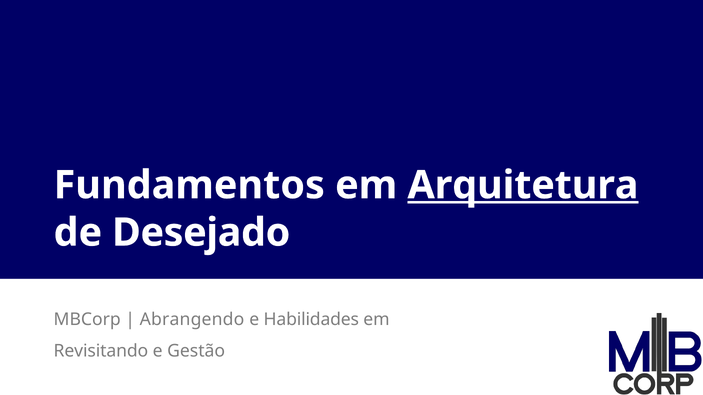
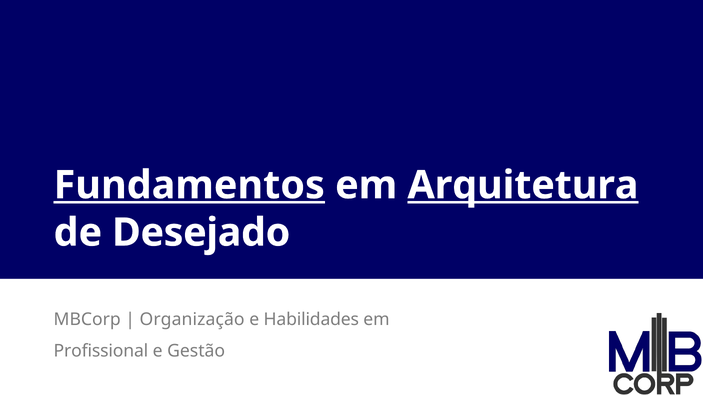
Fundamentos underline: none -> present
Abrangendo: Abrangendo -> Organização
Revisitando at (101, 351): Revisitando -> Profissional
